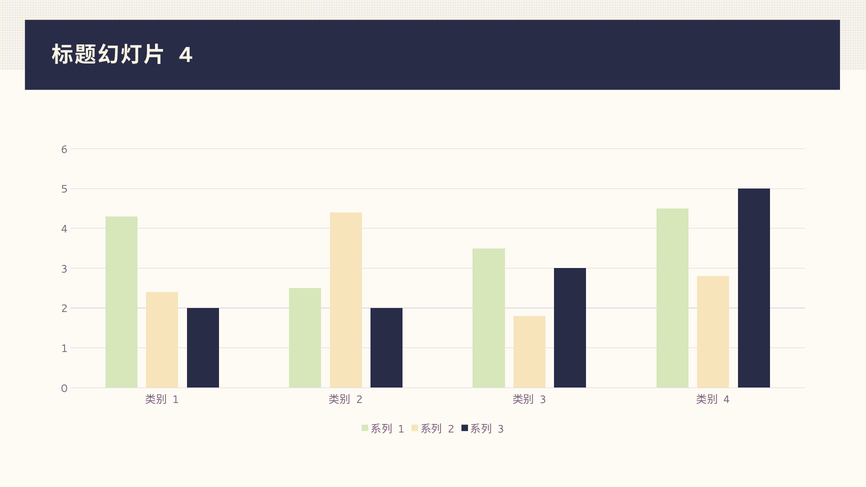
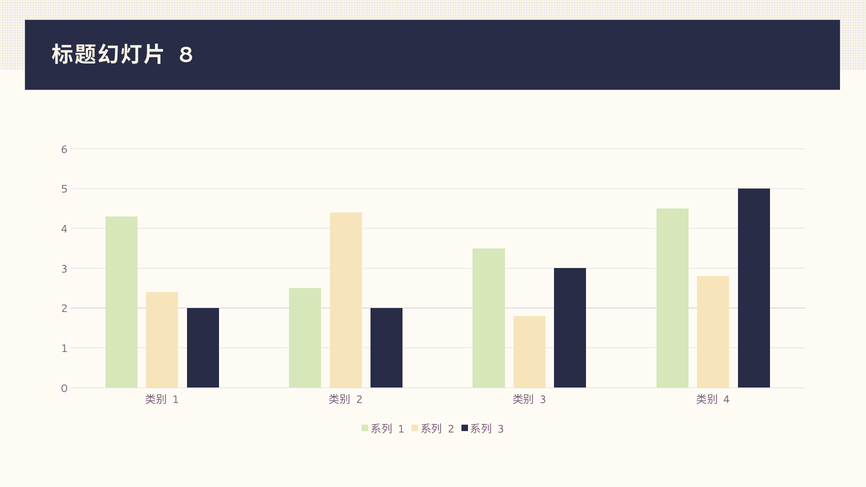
4 at (186, 55): 4 -> 8
